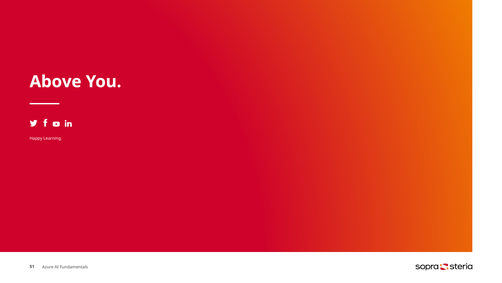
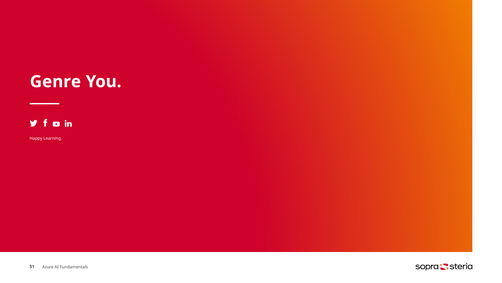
Above: Above -> Genre
